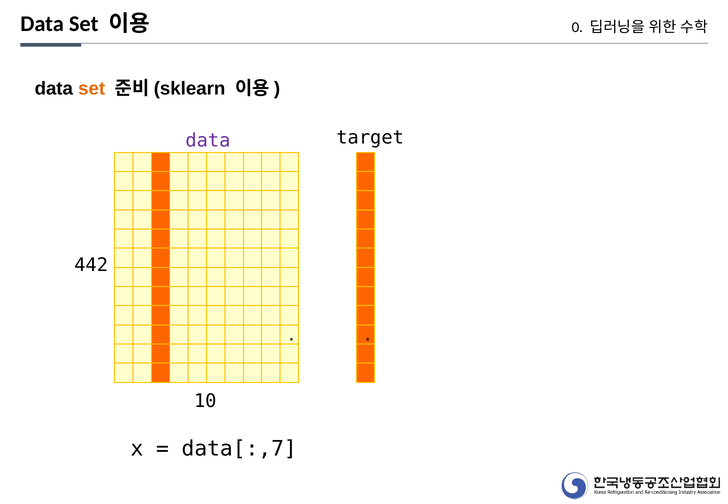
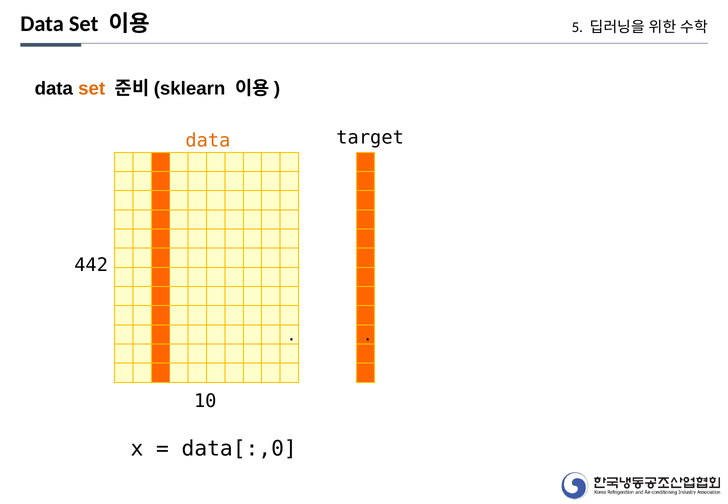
0: 0 -> 5
data at (208, 140) colour: purple -> orange
data[:,7: data[:,7 -> data[:,0
